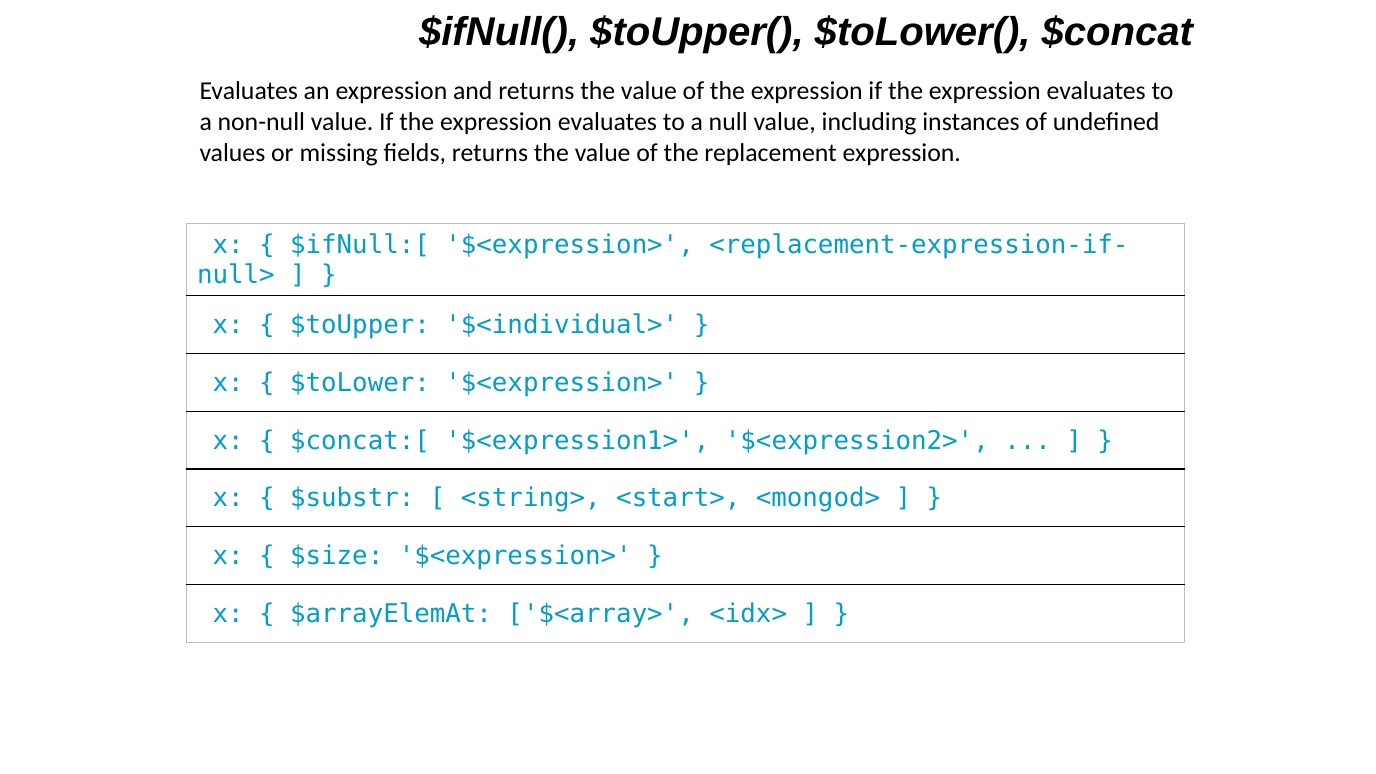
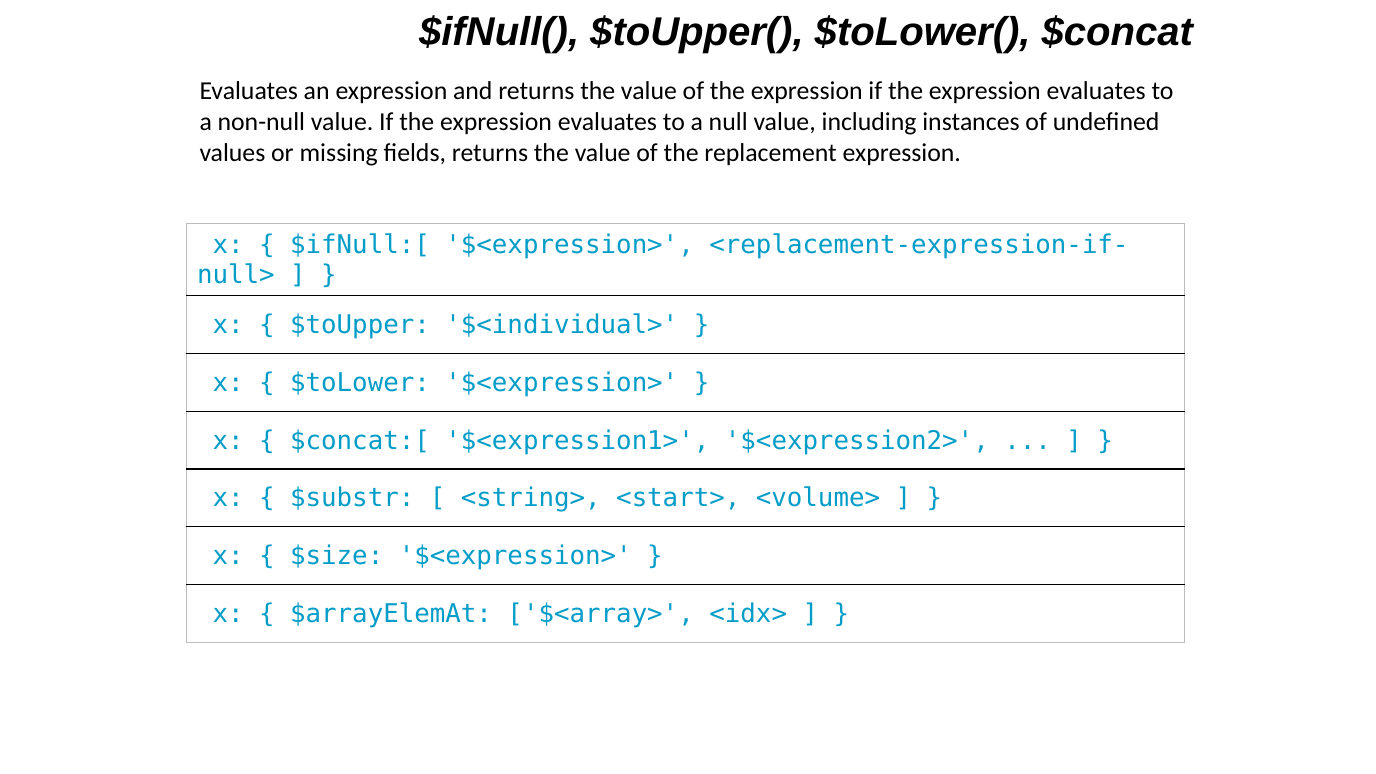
<mongod>: <mongod> -> <volume>
